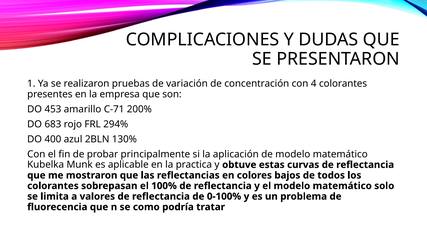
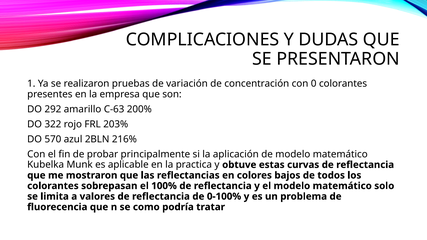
4: 4 -> 0
453: 453 -> 292
C-71: C-71 -> C-63
683: 683 -> 322
294%: 294% -> 203%
400: 400 -> 570
130%: 130% -> 216%
